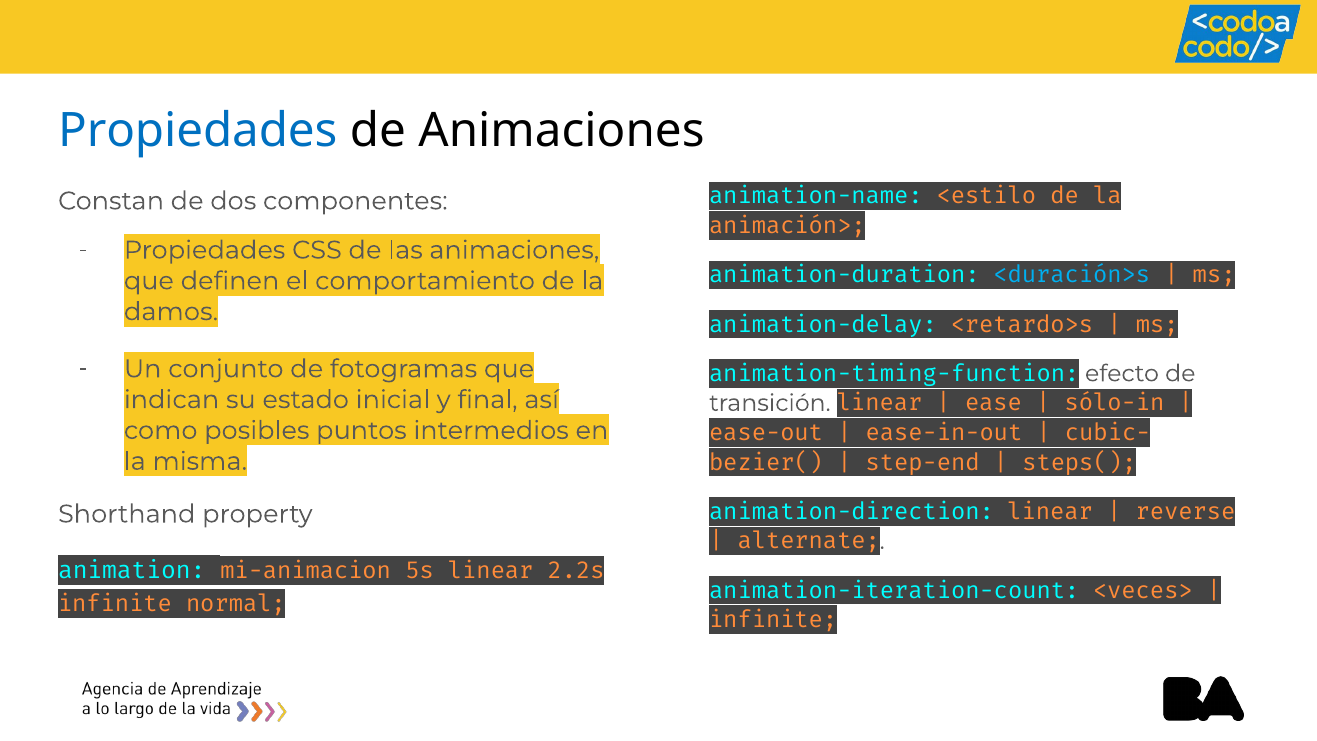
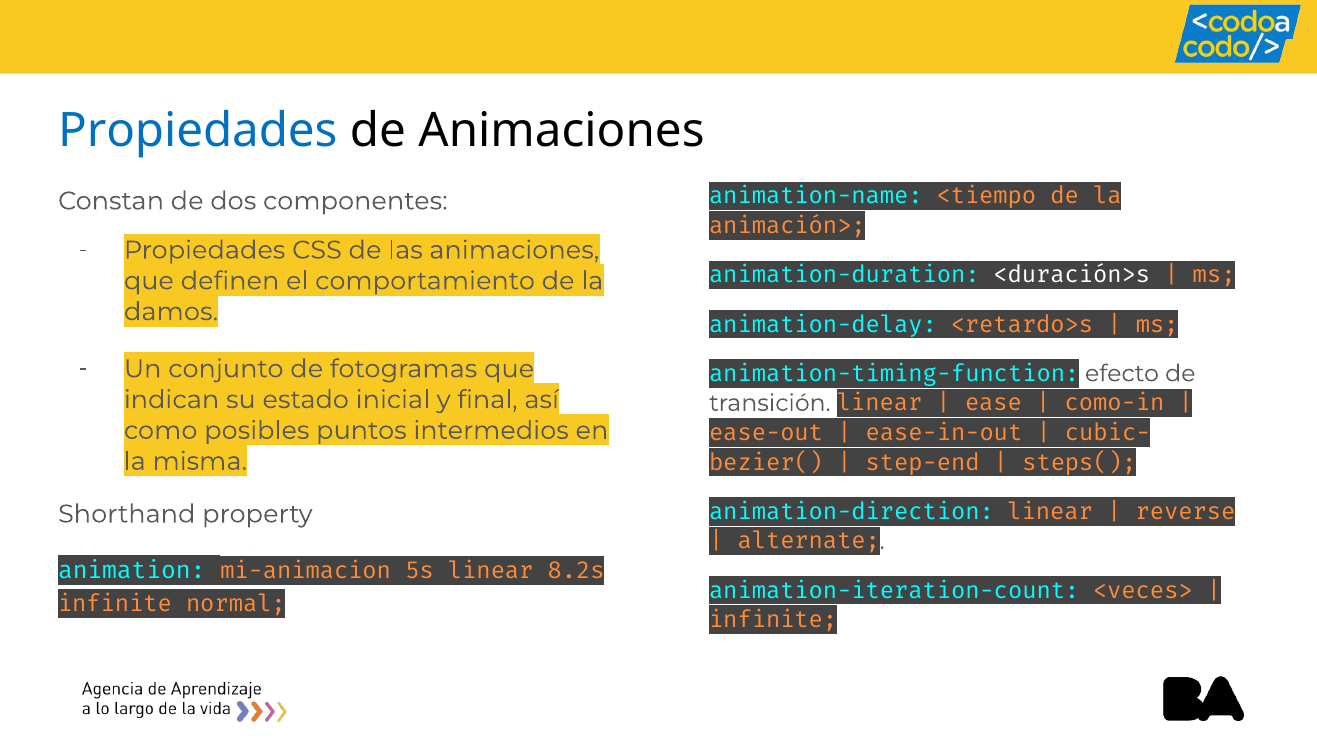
<estilo: <estilo -> <tiempo
<duración>s colour: light blue -> white
sólo-in: sólo-in -> como-in
2.2s: 2.2s -> 8.2s
